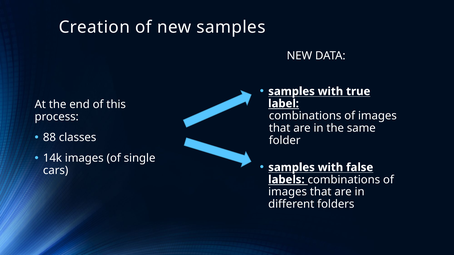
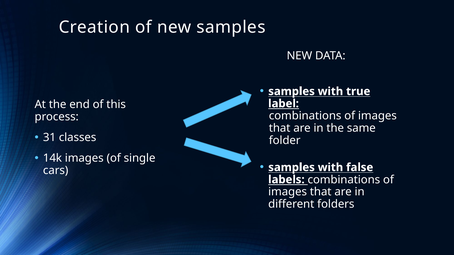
88: 88 -> 31
